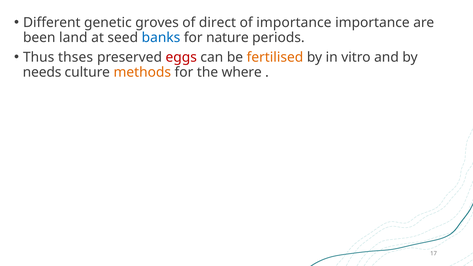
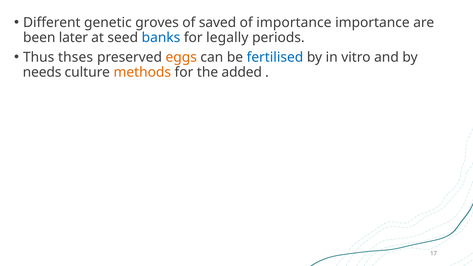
direct: direct -> saved
land: land -> later
nature: nature -> legally
eggs colour: red -> orange
fertilised colour: orange -> blue
where: where -> added
